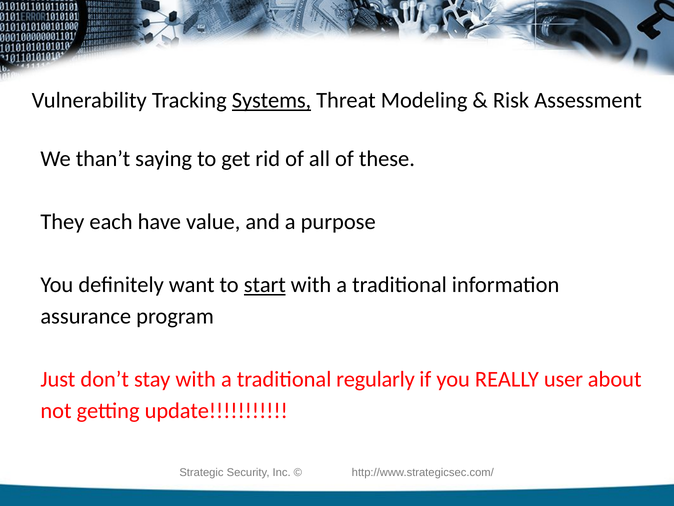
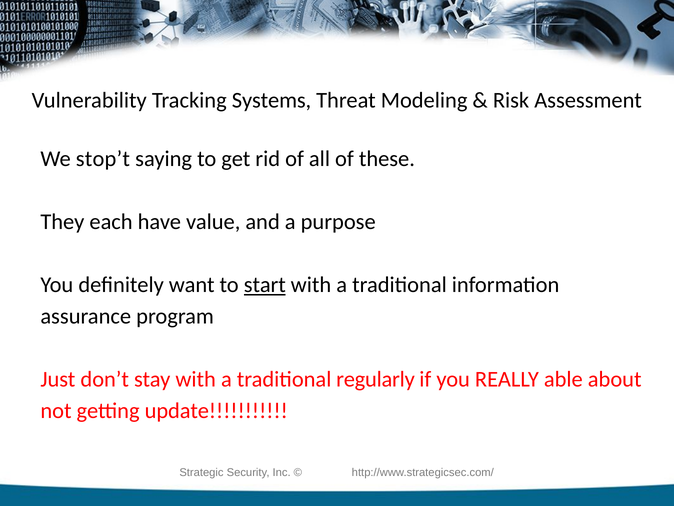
Systems underline: present -> none
than’t: than’t -> stop’t
user: user -> able
